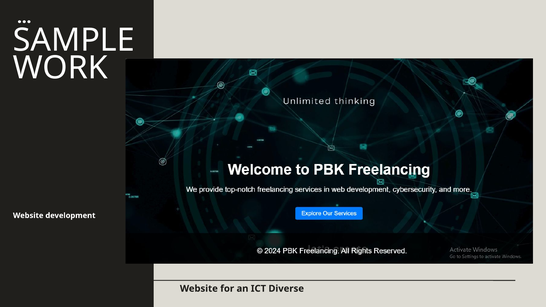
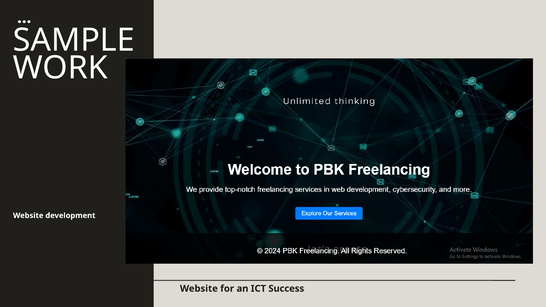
Diverse: Diverse -> Success
